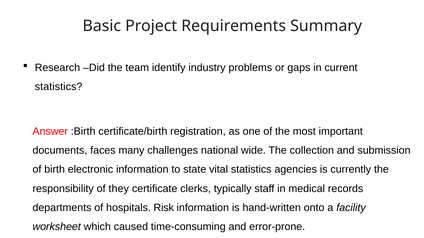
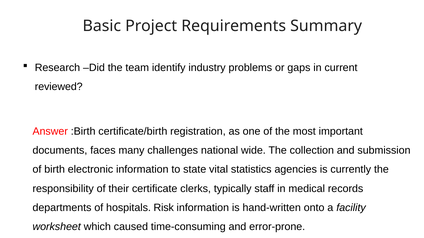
statistics at (59, 87): statistics -> reviewed
they: they -> their
